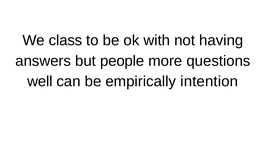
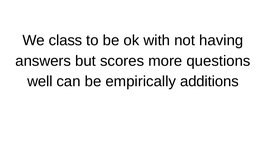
people: people -> scores
intention: intention -> additions
